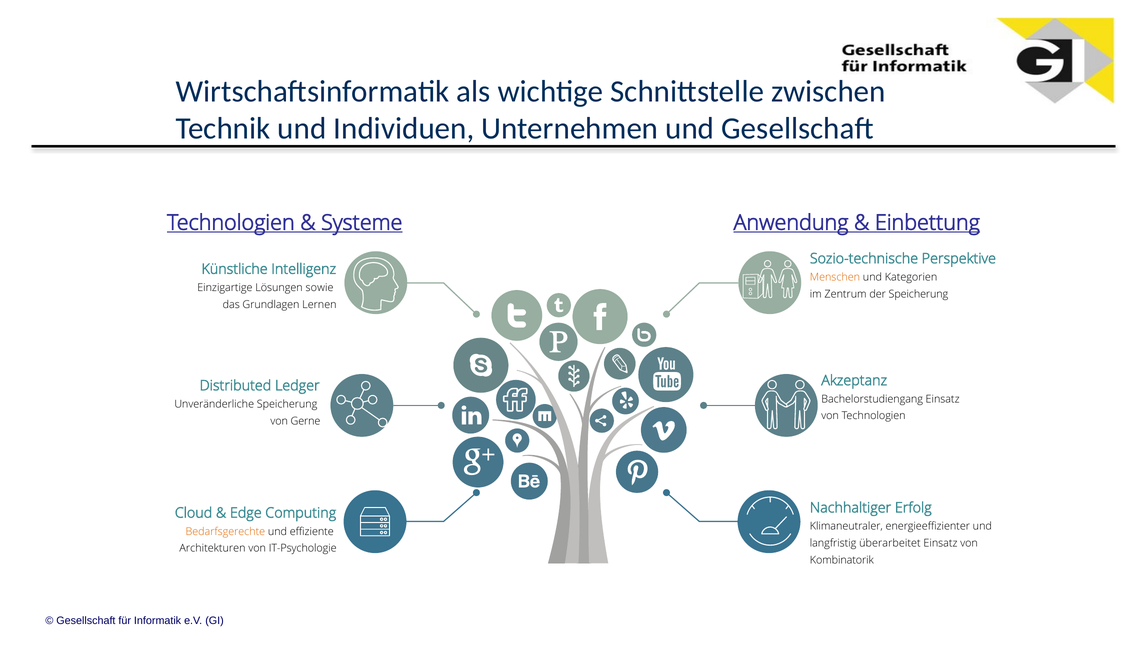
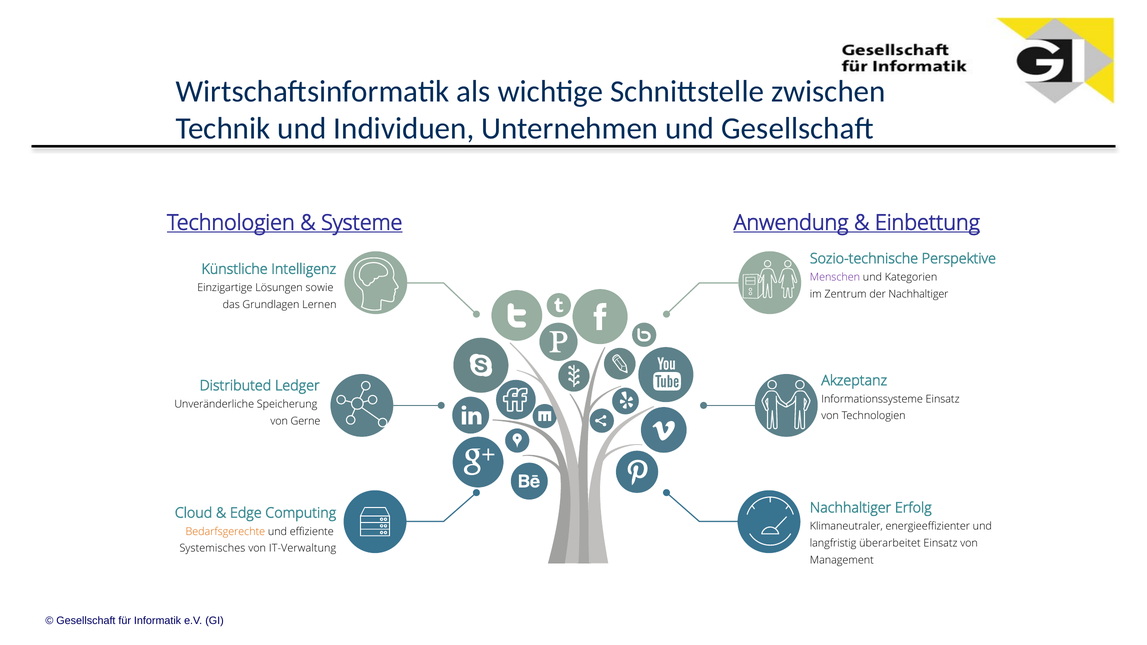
Menschen colour: orange -> purple
der Speicherung: Speicherung -> Nachhaltiger
Bachelorstudiengang: Bachelorstudiengang -> Informationssysteme
Architekturen: Architekturen -> Systemisches
IT-Psychologie: IT-Psychologie -> IT-Verwaltung
Kombinatorik: Kombinatorik -> Management
